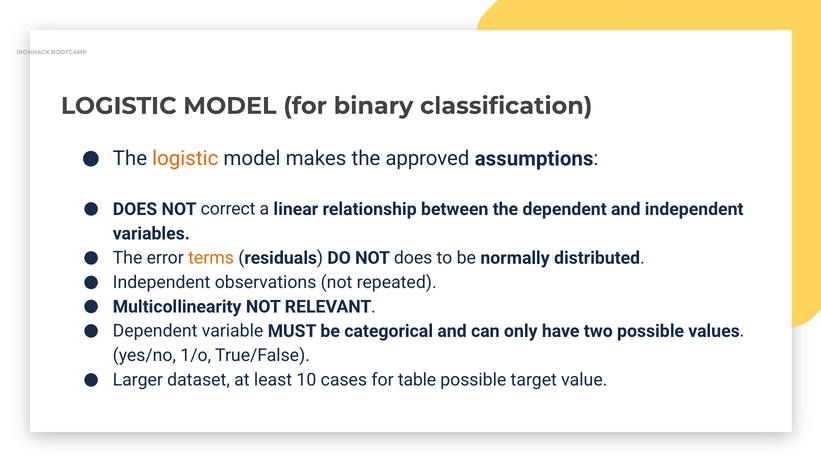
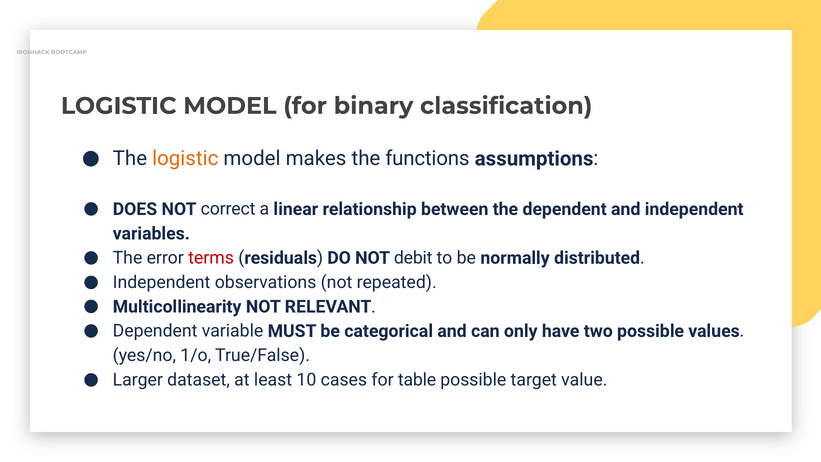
approved: approved -> functions
terms colour: orange -> red
NOT does: does -> debit
